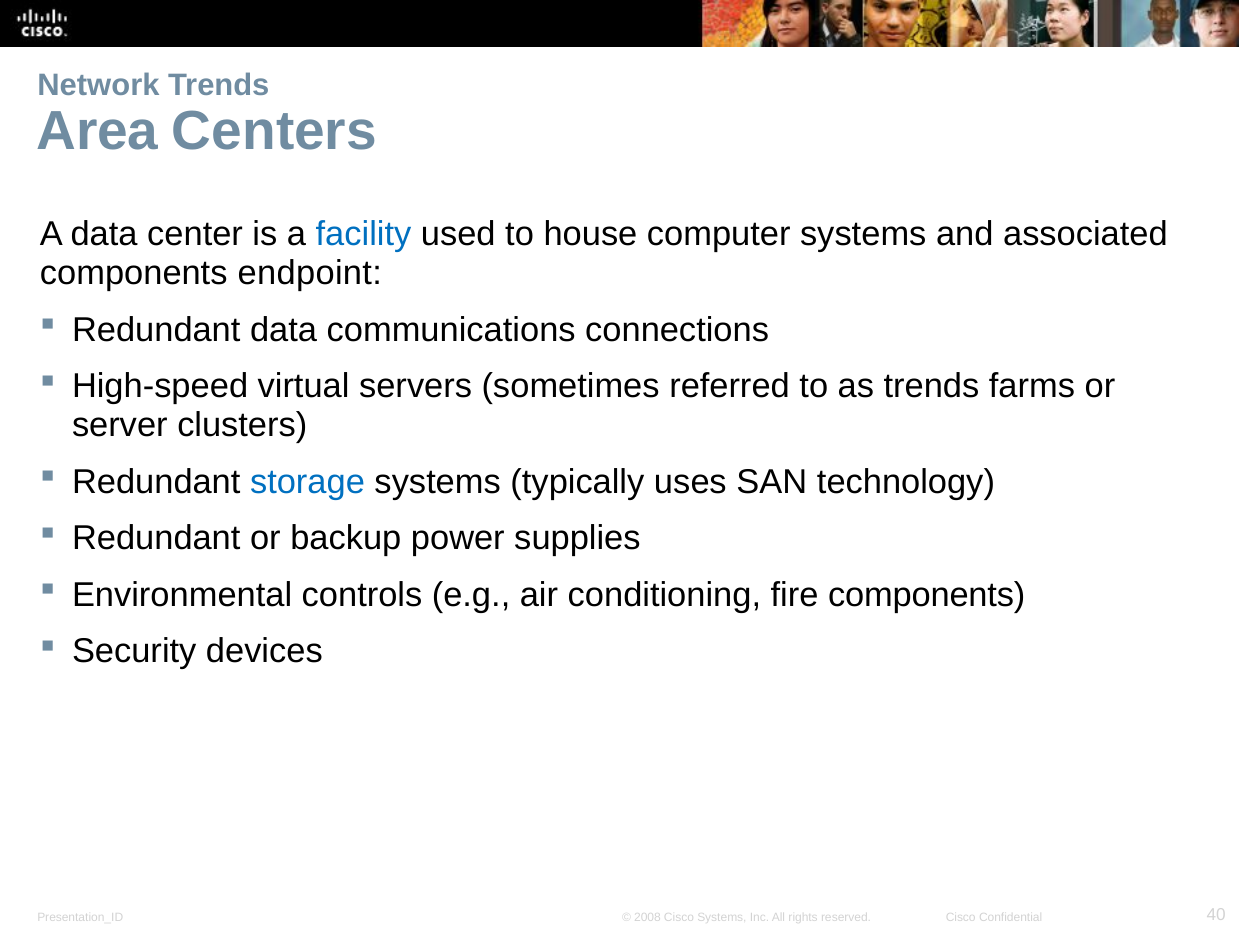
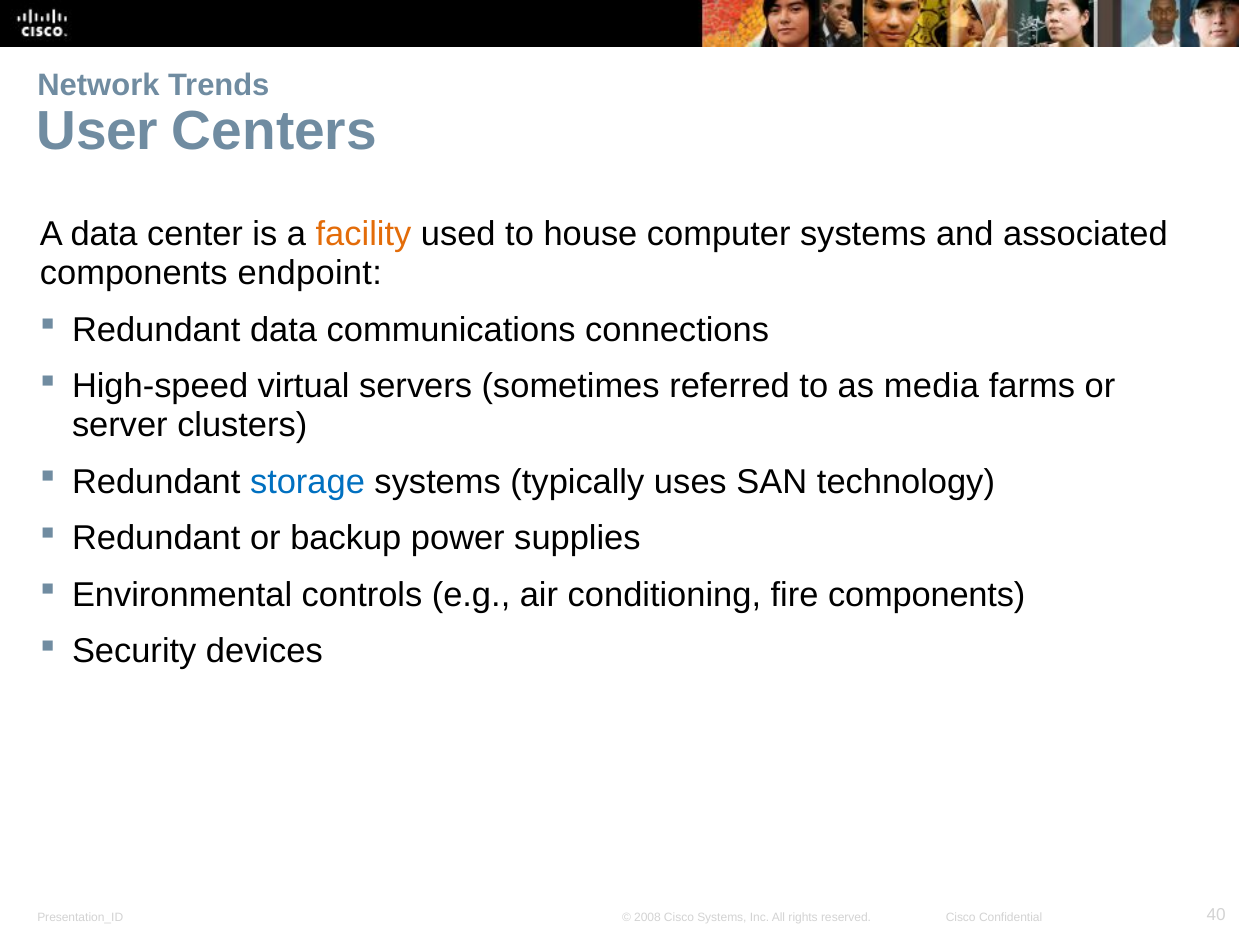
Area: Area -> User
facility colour: blue -> orange
as trends: trends -> media
